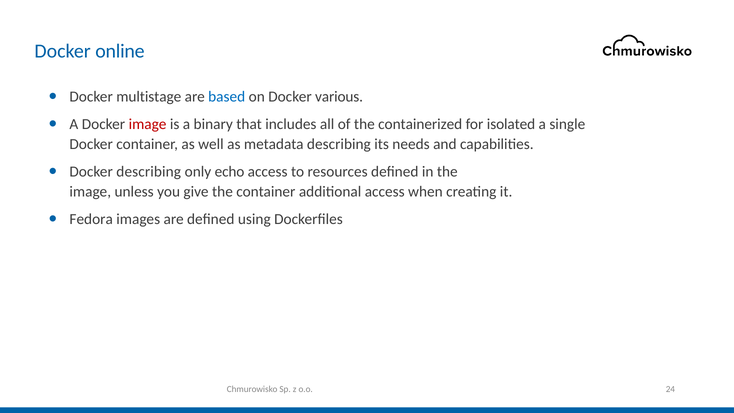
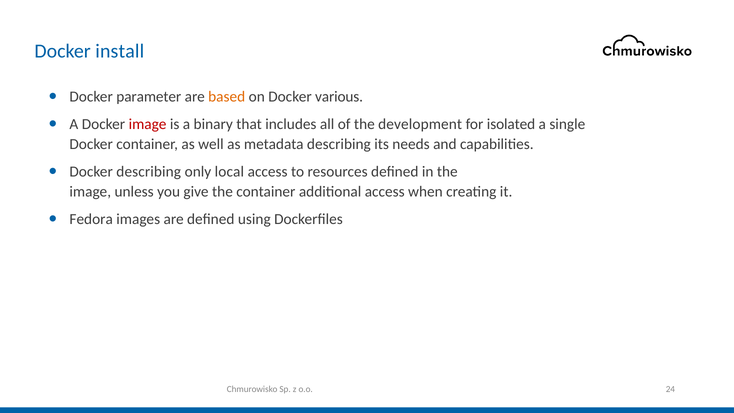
online: online -> install
multistage: multistage -> parameter
based colour: blue -> orange
containerized: containerized -> development
echo: echo -> local
